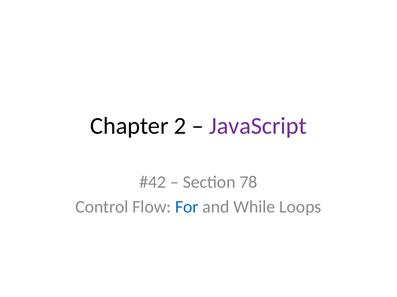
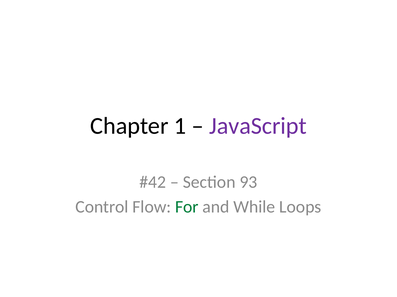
2: 2 -> 1
78: 78 -> 93
For colour: blue -> green
